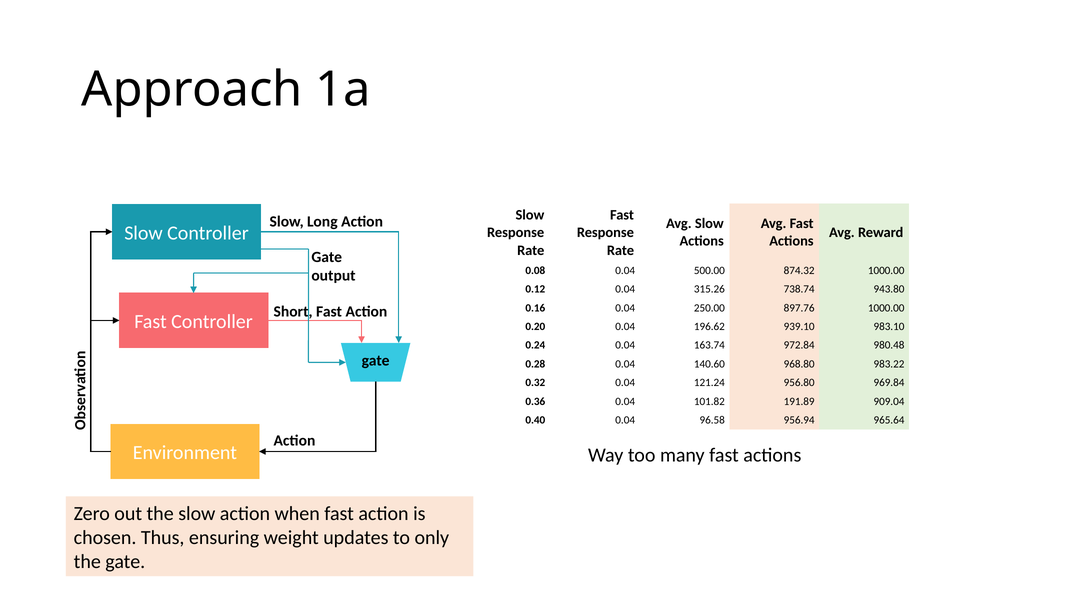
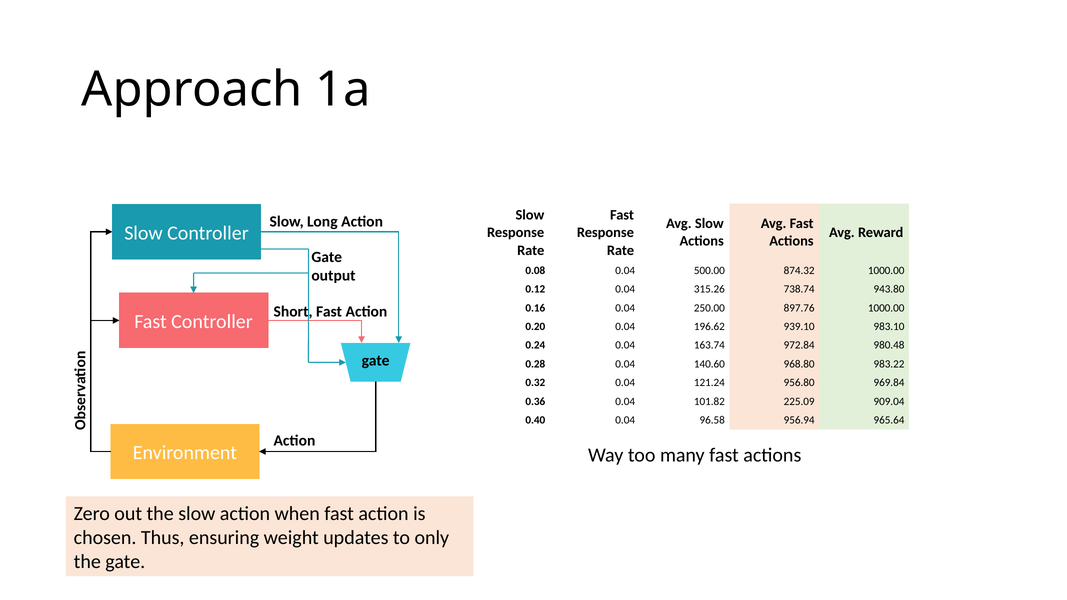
191.89: 191.89 -> 225.09
